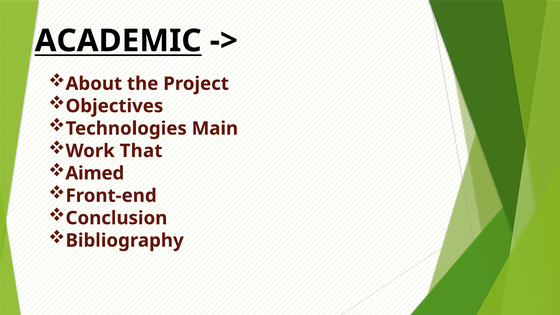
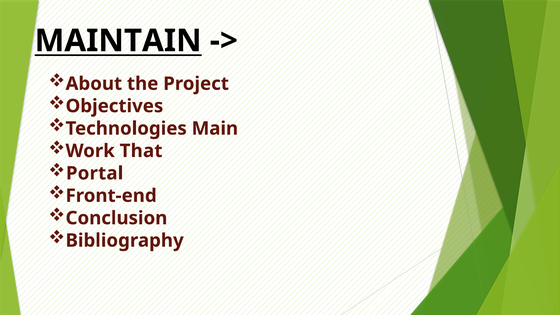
ACADEMIC: ACADEMIC -> MAINTAIN
Aimed: Aimed -> Portal
